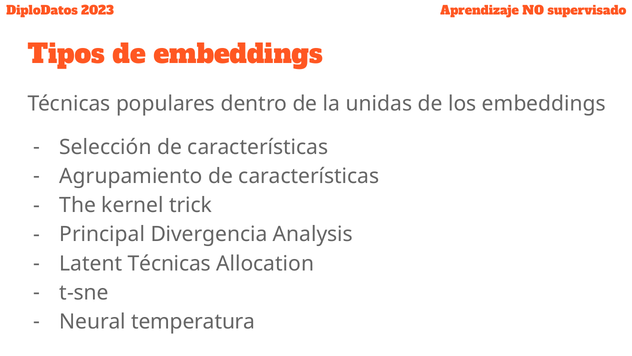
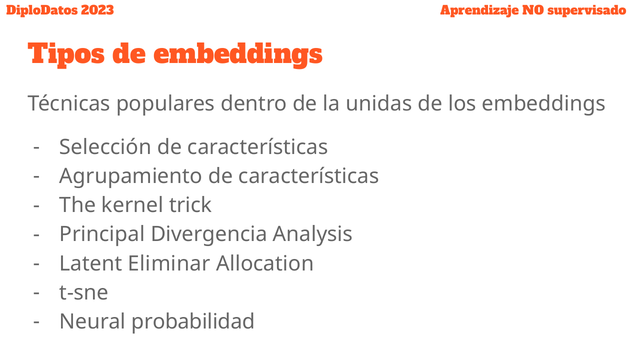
Latent Técnicas: Técnicas -> Eliminar
temperatura: temperatura -> probabilidad
